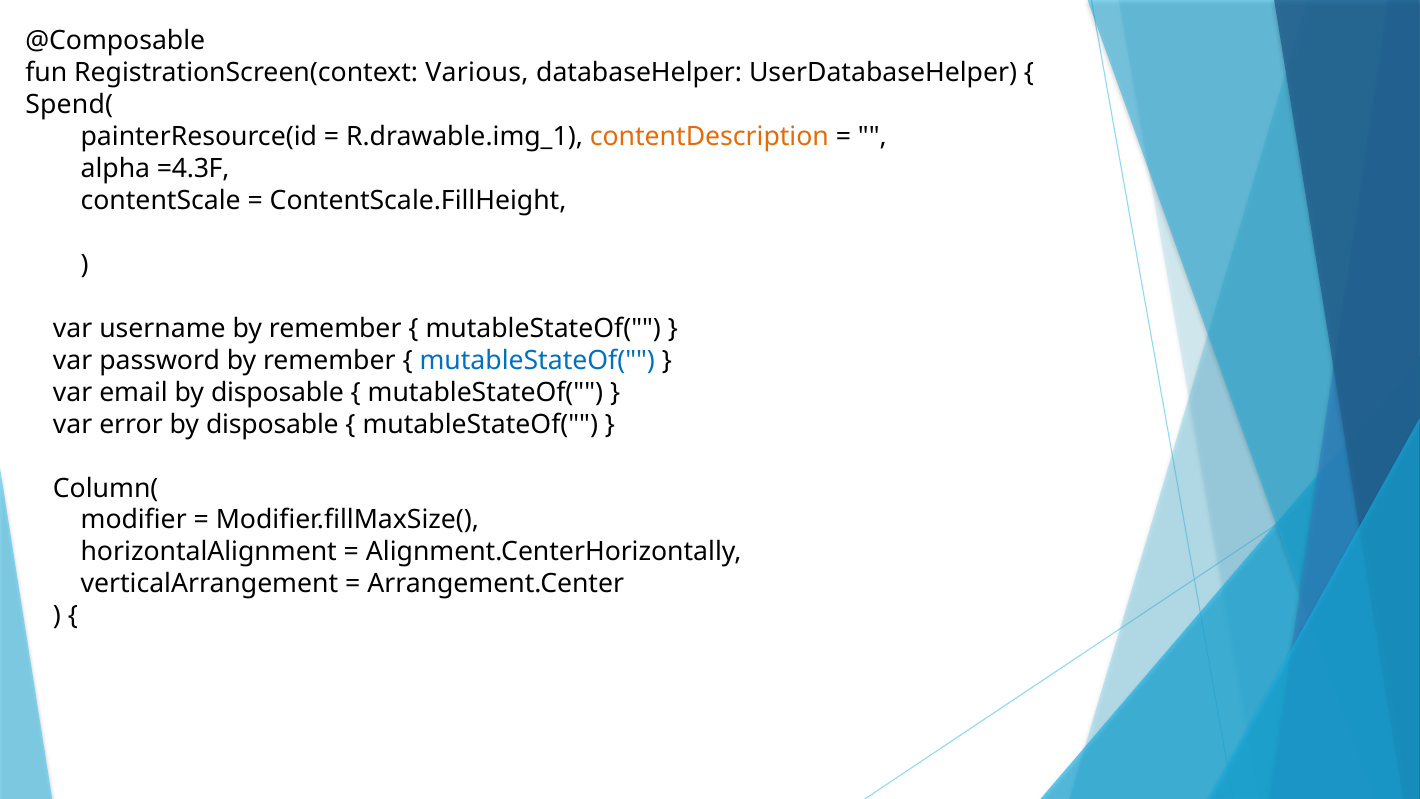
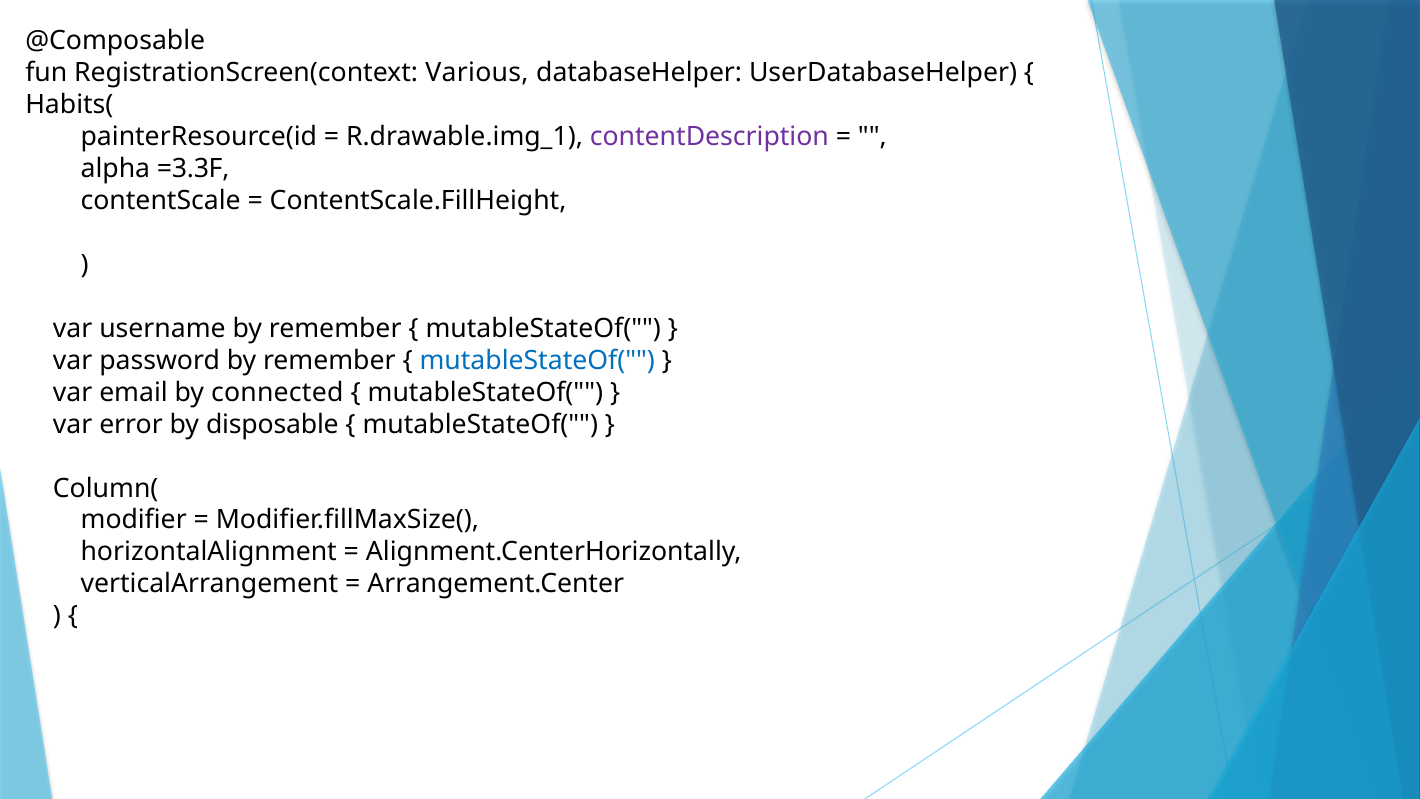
Spend(: Spend( -> Habits(
contentDescription colour: orange -> purple
=4.3F: =4.3F -> =3.3F
email by disposable: disposable -> connected
